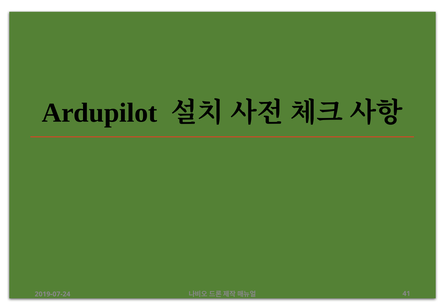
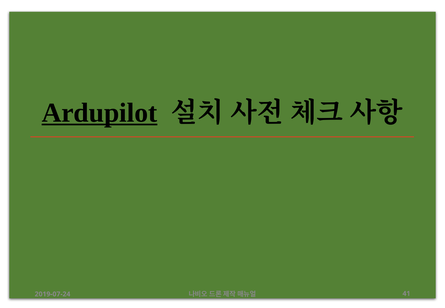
Ardupilot underline: none -> present
